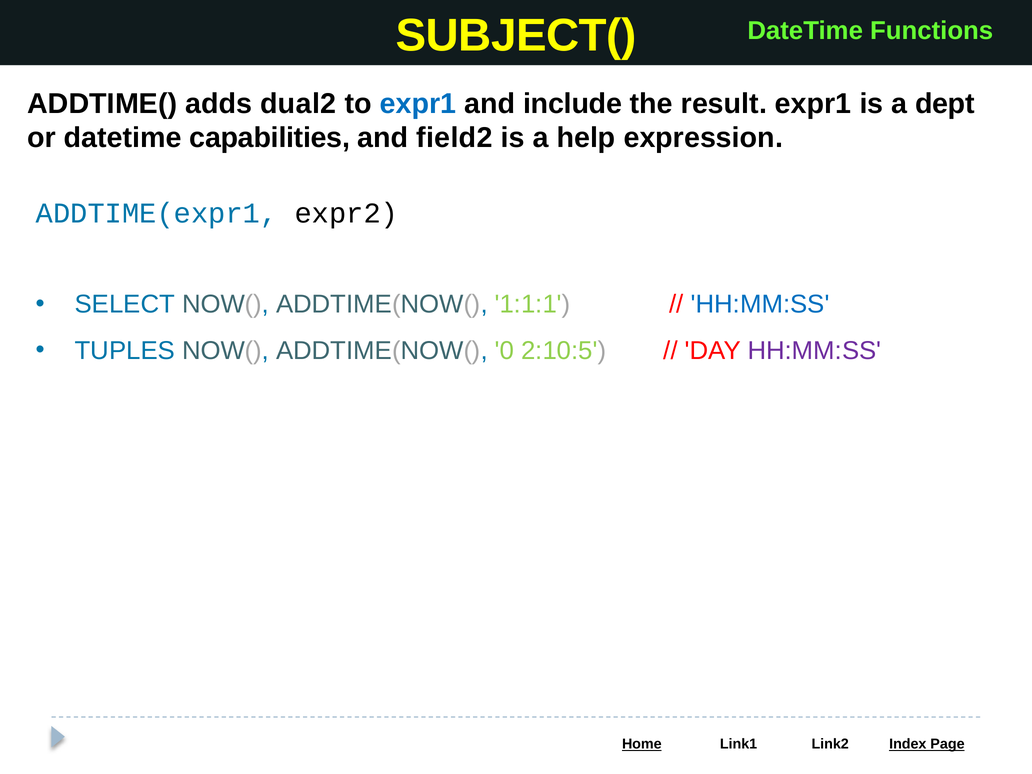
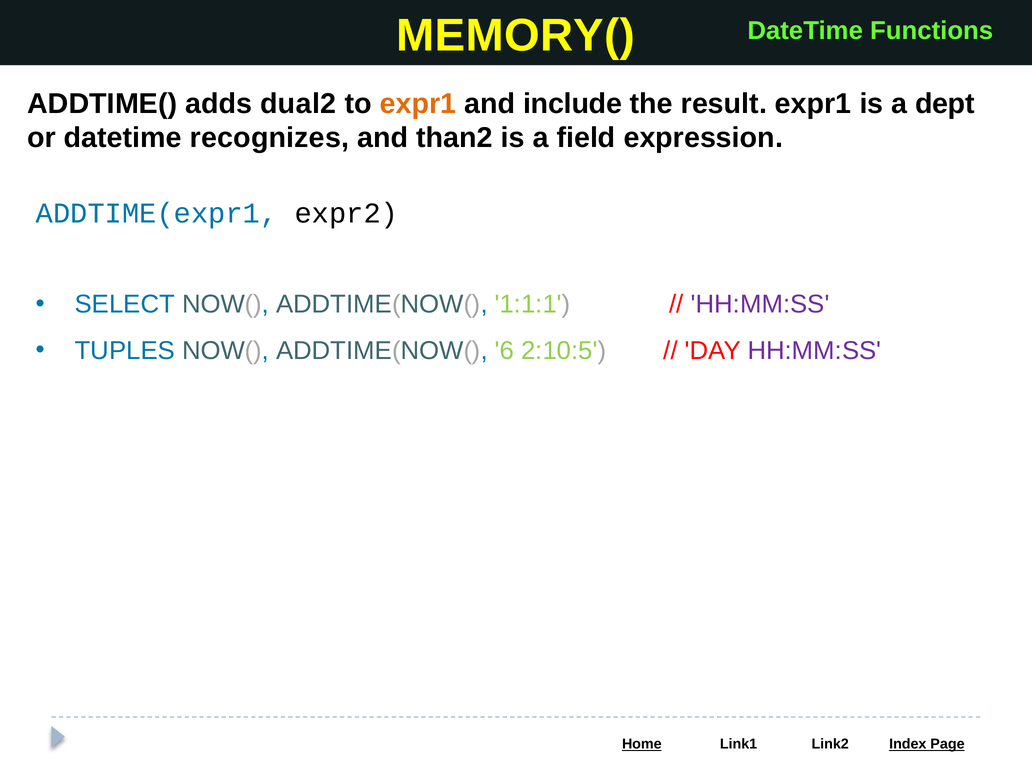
SUBJECT(: SUBJECT( -> MEMORY(
expr1 at (418, 104) colour: blue -> orange
capabilities: capabilities -> recognizes
field2: field2 -> than2
help: help -> field
HH:MM:SS at (760, 304) colour: blue -> purple
0: 0 -> 6
